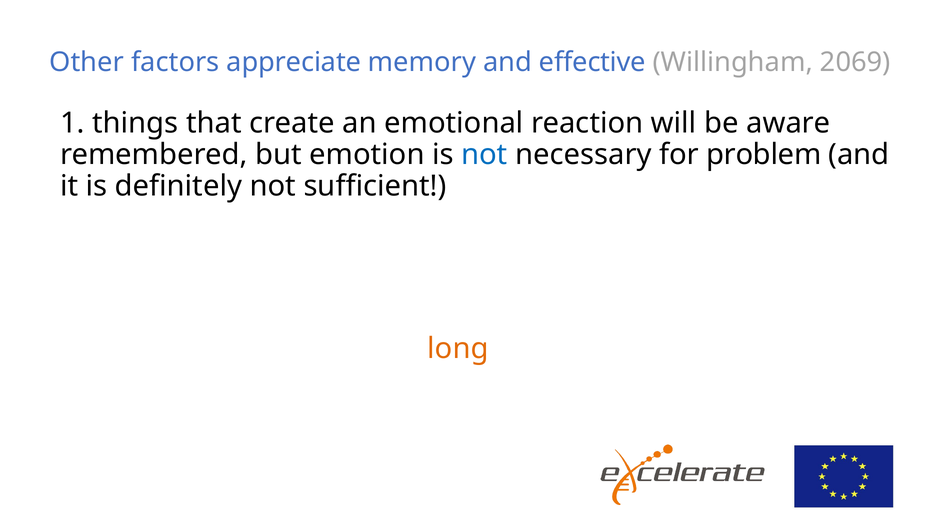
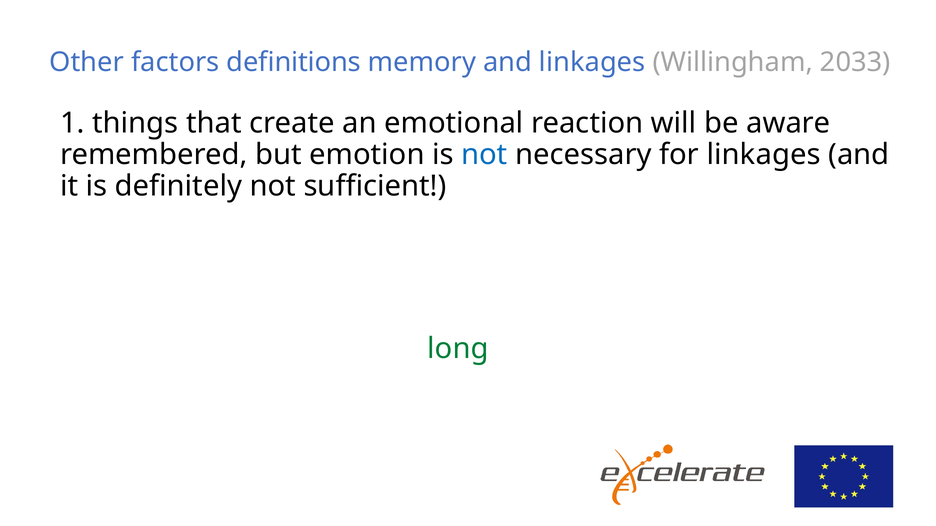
appreciate: appreciate -> definitions
and effective: effective -> linkages
2069: 2069 -> 2033
for problem: problem -> linkages
long colour: orange -> green
